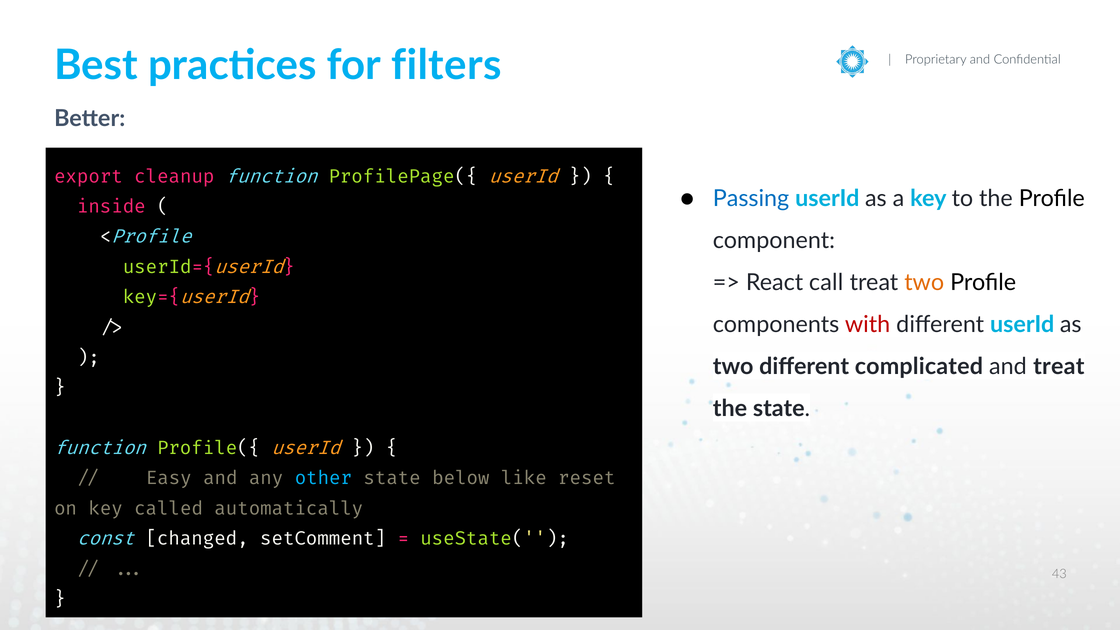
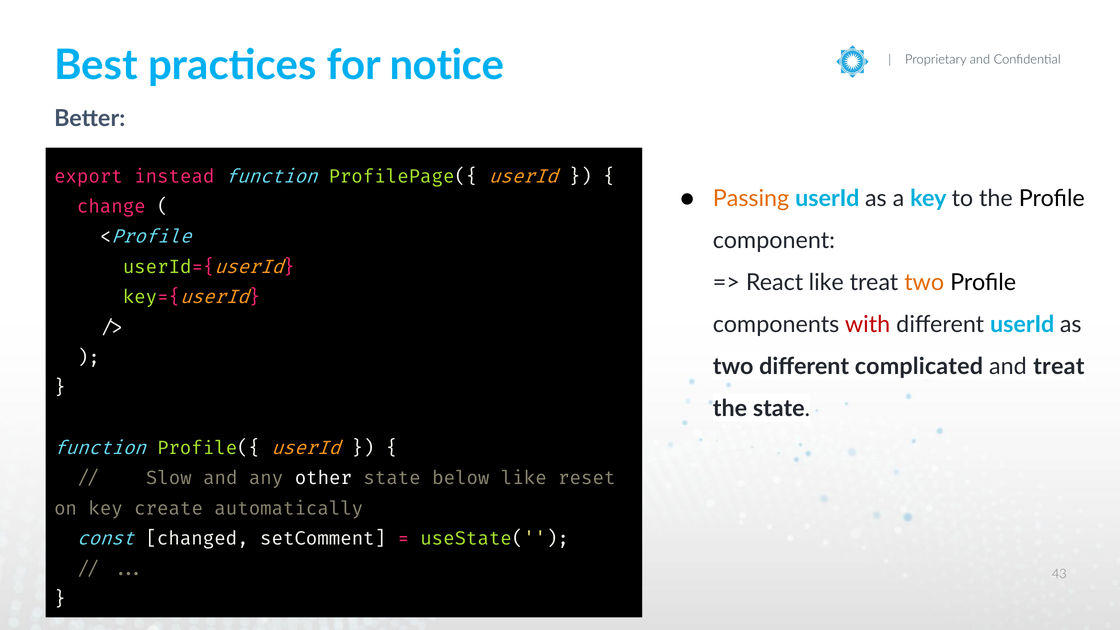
filters: filters -> notice
cleanup: cleanup -> instead
Passing colour: blue -> orange
inside: inside -> change
React call: call -> like
Easy: Easy -> Slow
other colour: light blue -> white
called: called -> create
